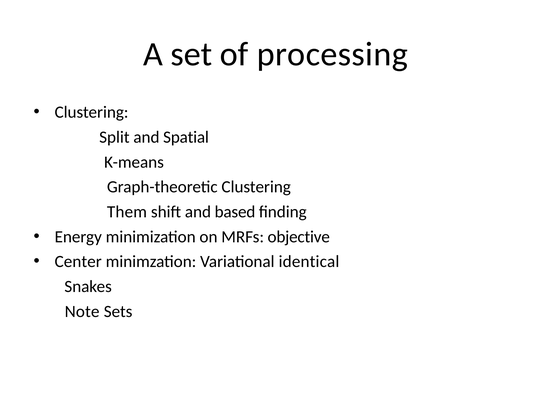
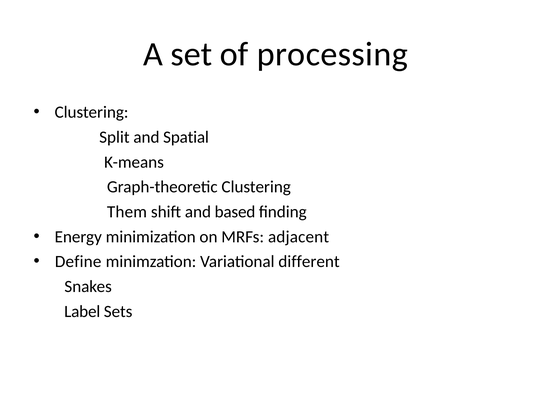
objective: objective -> adjacent
Center: Center -> Define
identical: identical -> different
Note: Note -> Label
